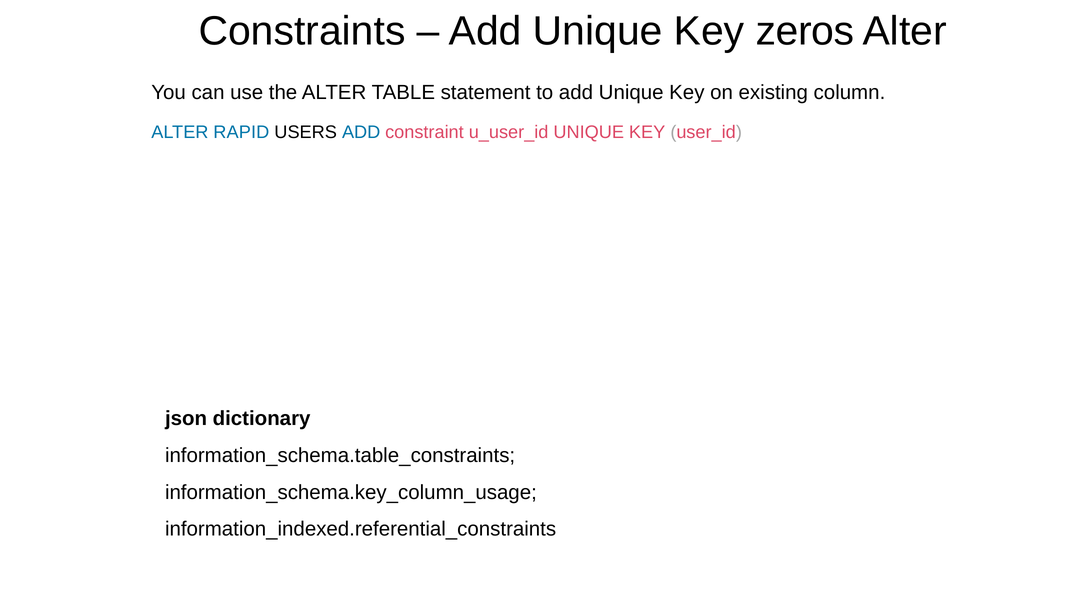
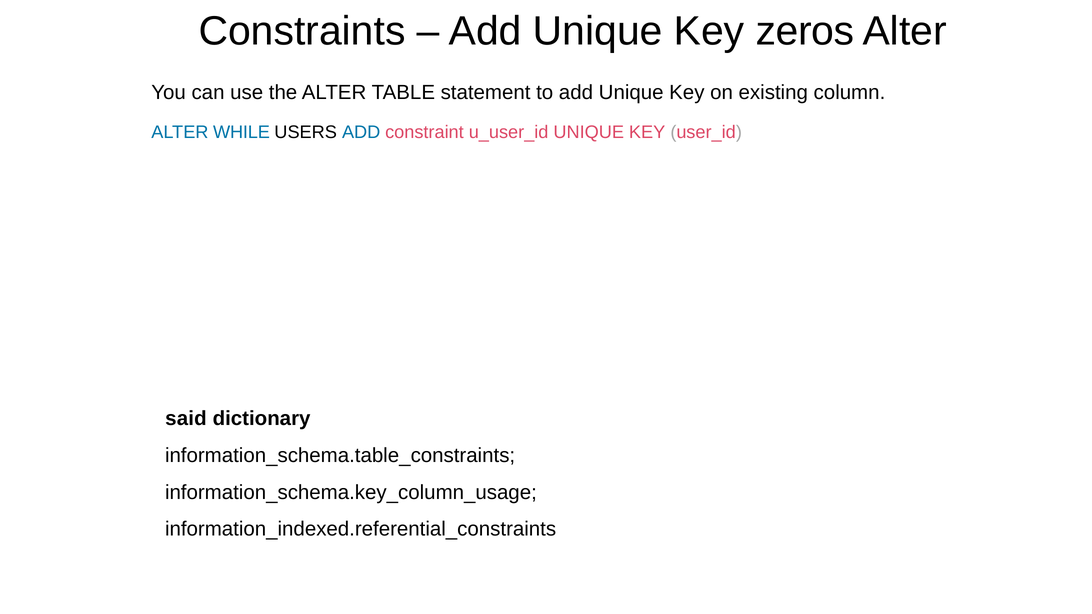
RAPID: RAPID -> WHILE
json: json -> said
